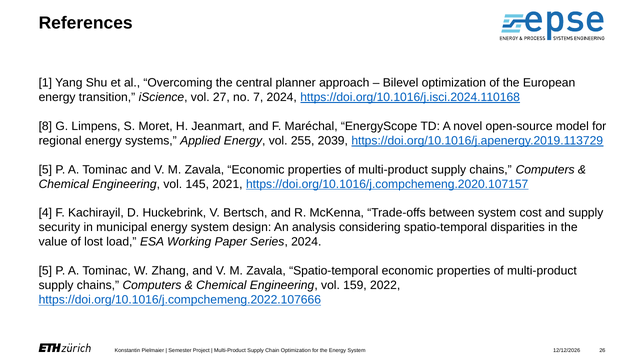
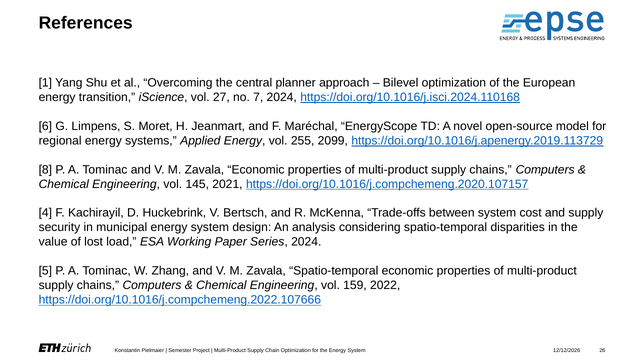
8: 8 -> 6
2039: 2039 -> 2099
5 at (45, 170): 5 -> 8
